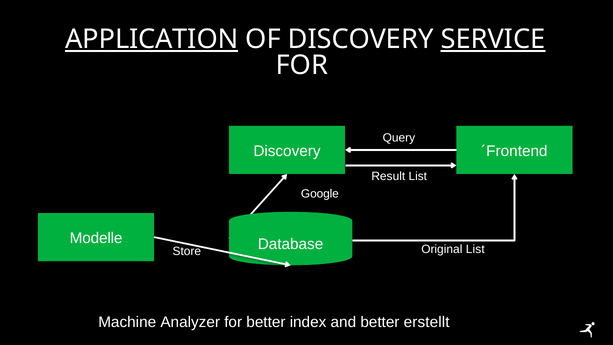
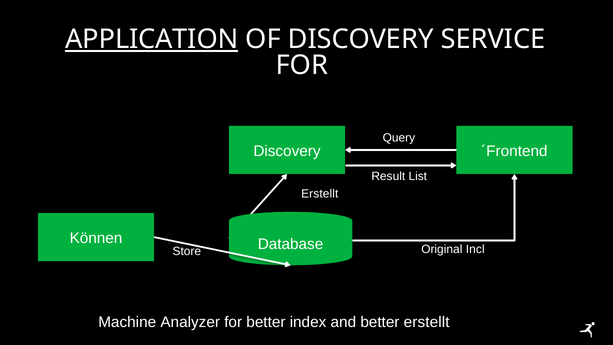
SERVICE underline: present -> none
Google at (320, 193): Google -> Erstellt
Modelle: Modelle -> Können
Original List: List -> Incl
